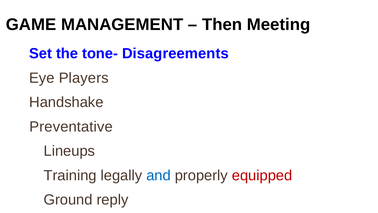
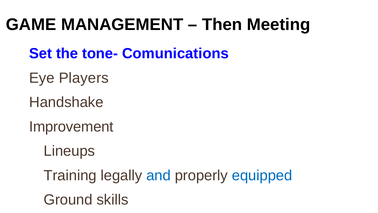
Disagreements: Disagreements -> Comunications
Preventative: Preventative -> Improvement
equipped colour: red -> blue
reply: reply -> skills
